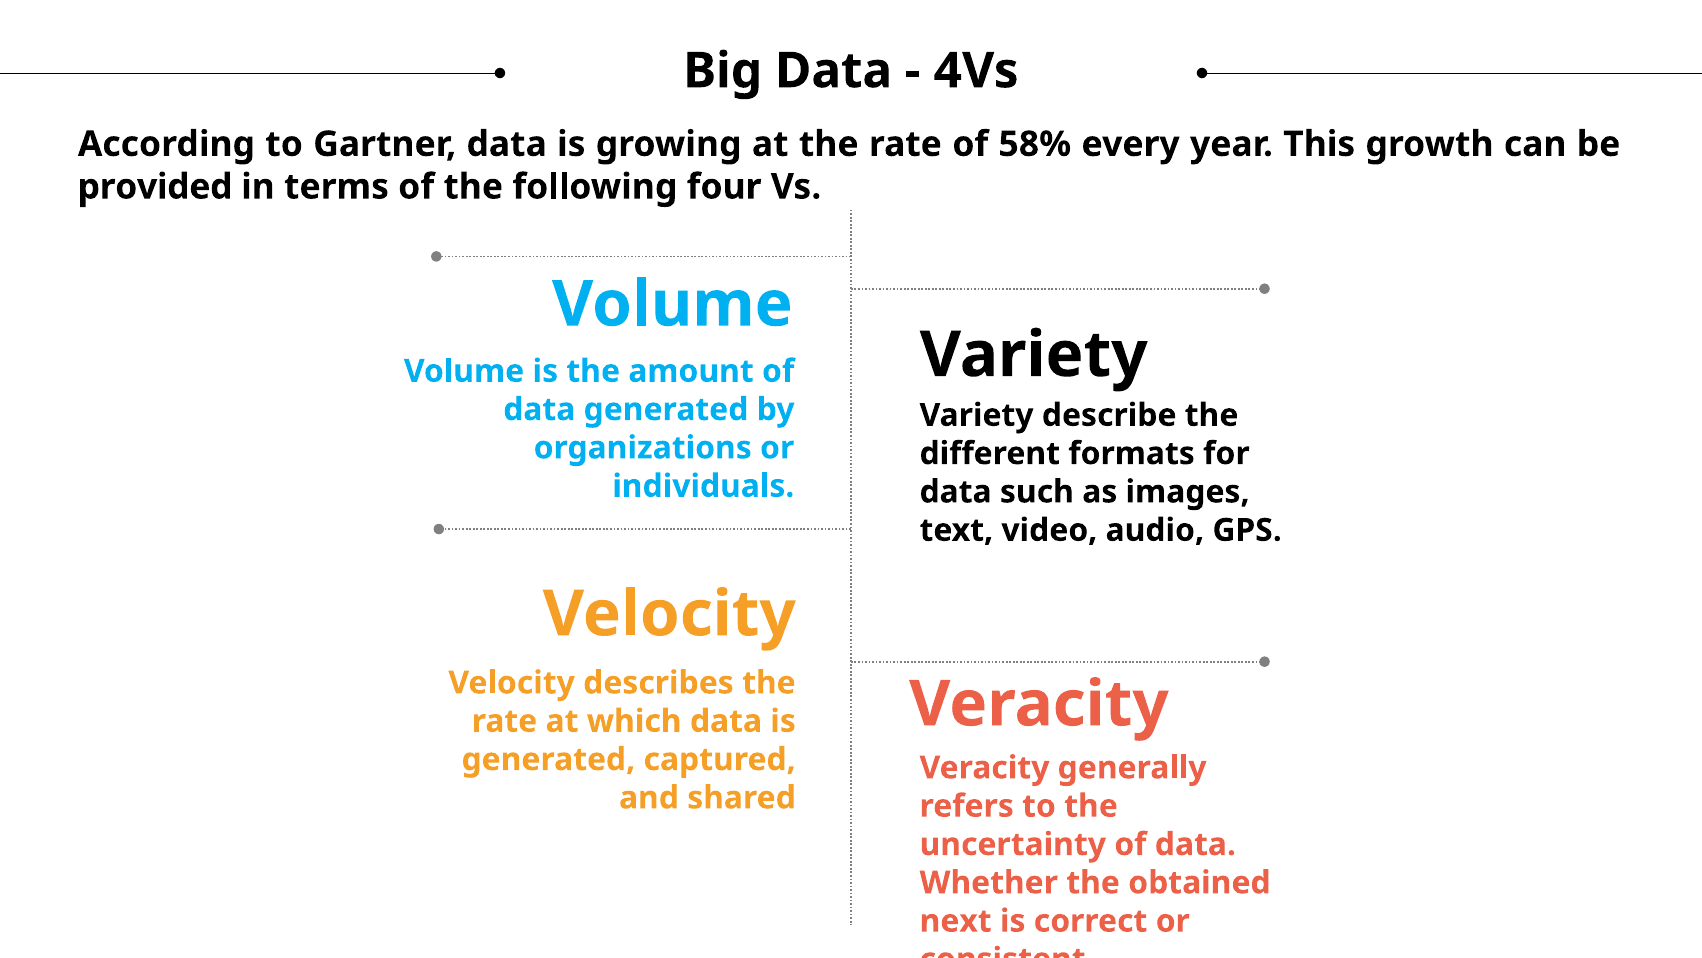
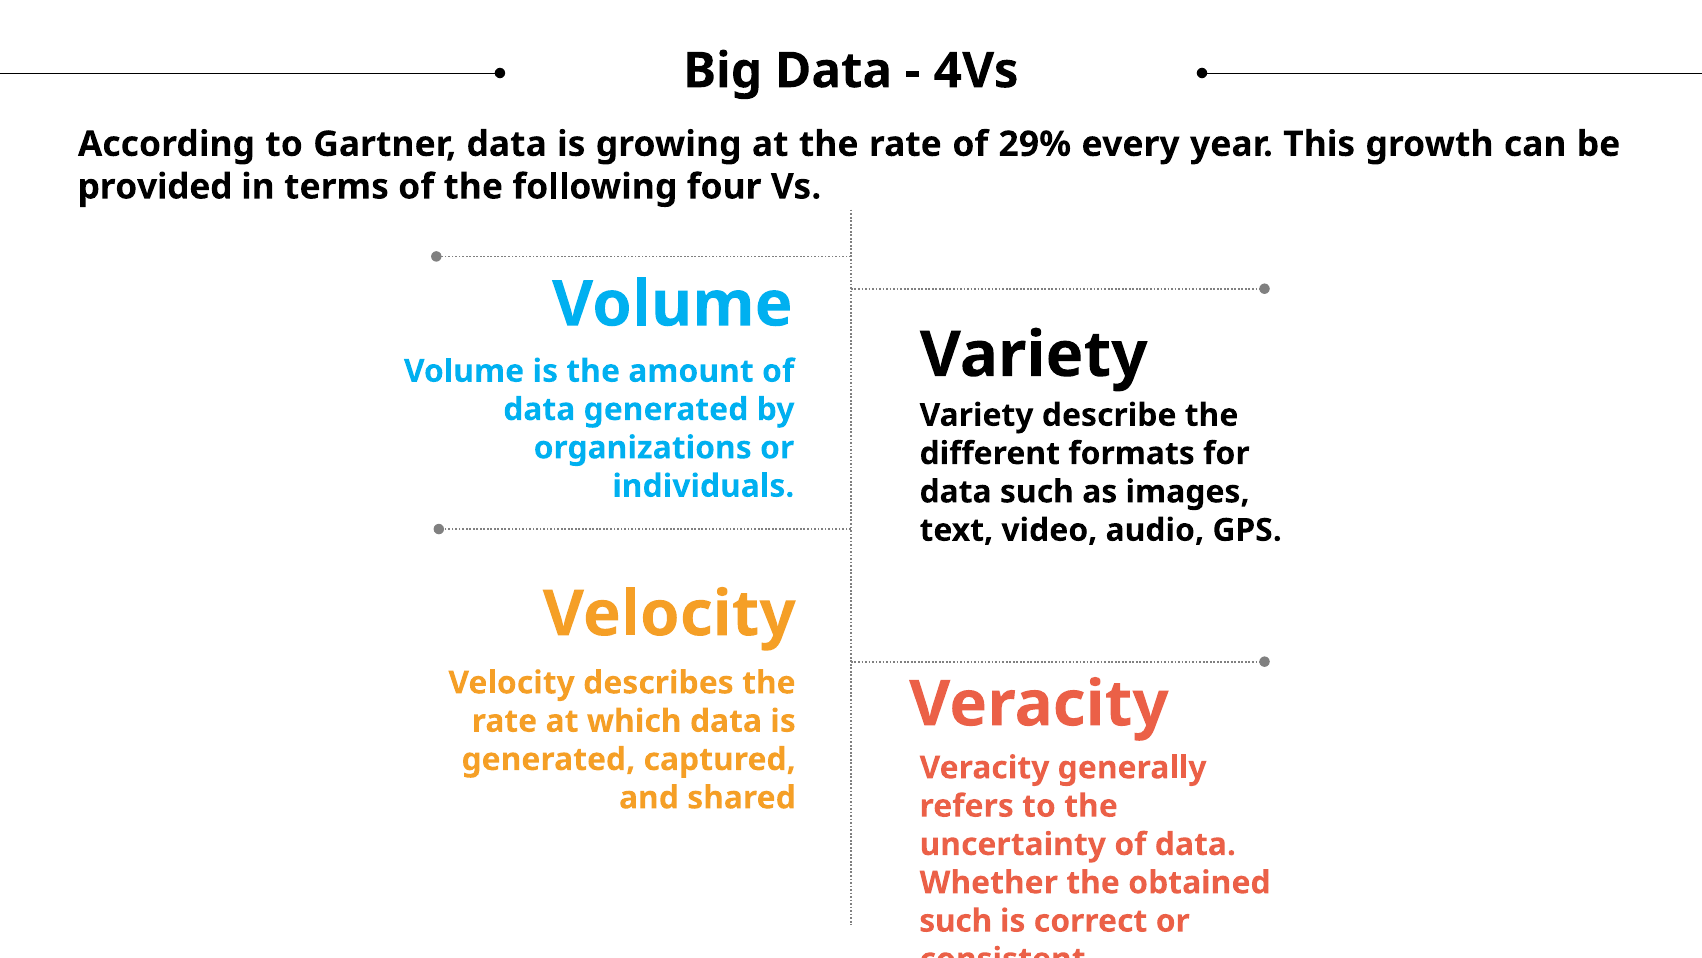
58%: 58% -> 29%
next at (956, 921): next -> such
